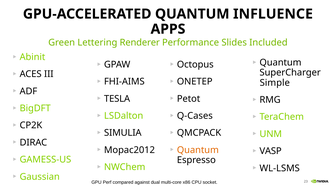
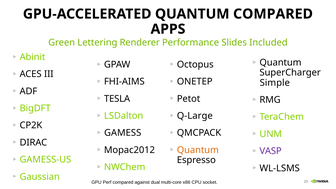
QUANTUM INFLUENCE: INFLUENCE -> COMPARED
Q-Cases: Q-Cases -> Q-Large
SIMULIA: SIMULIA -> GAMESS
VASP colour: black -> purple
